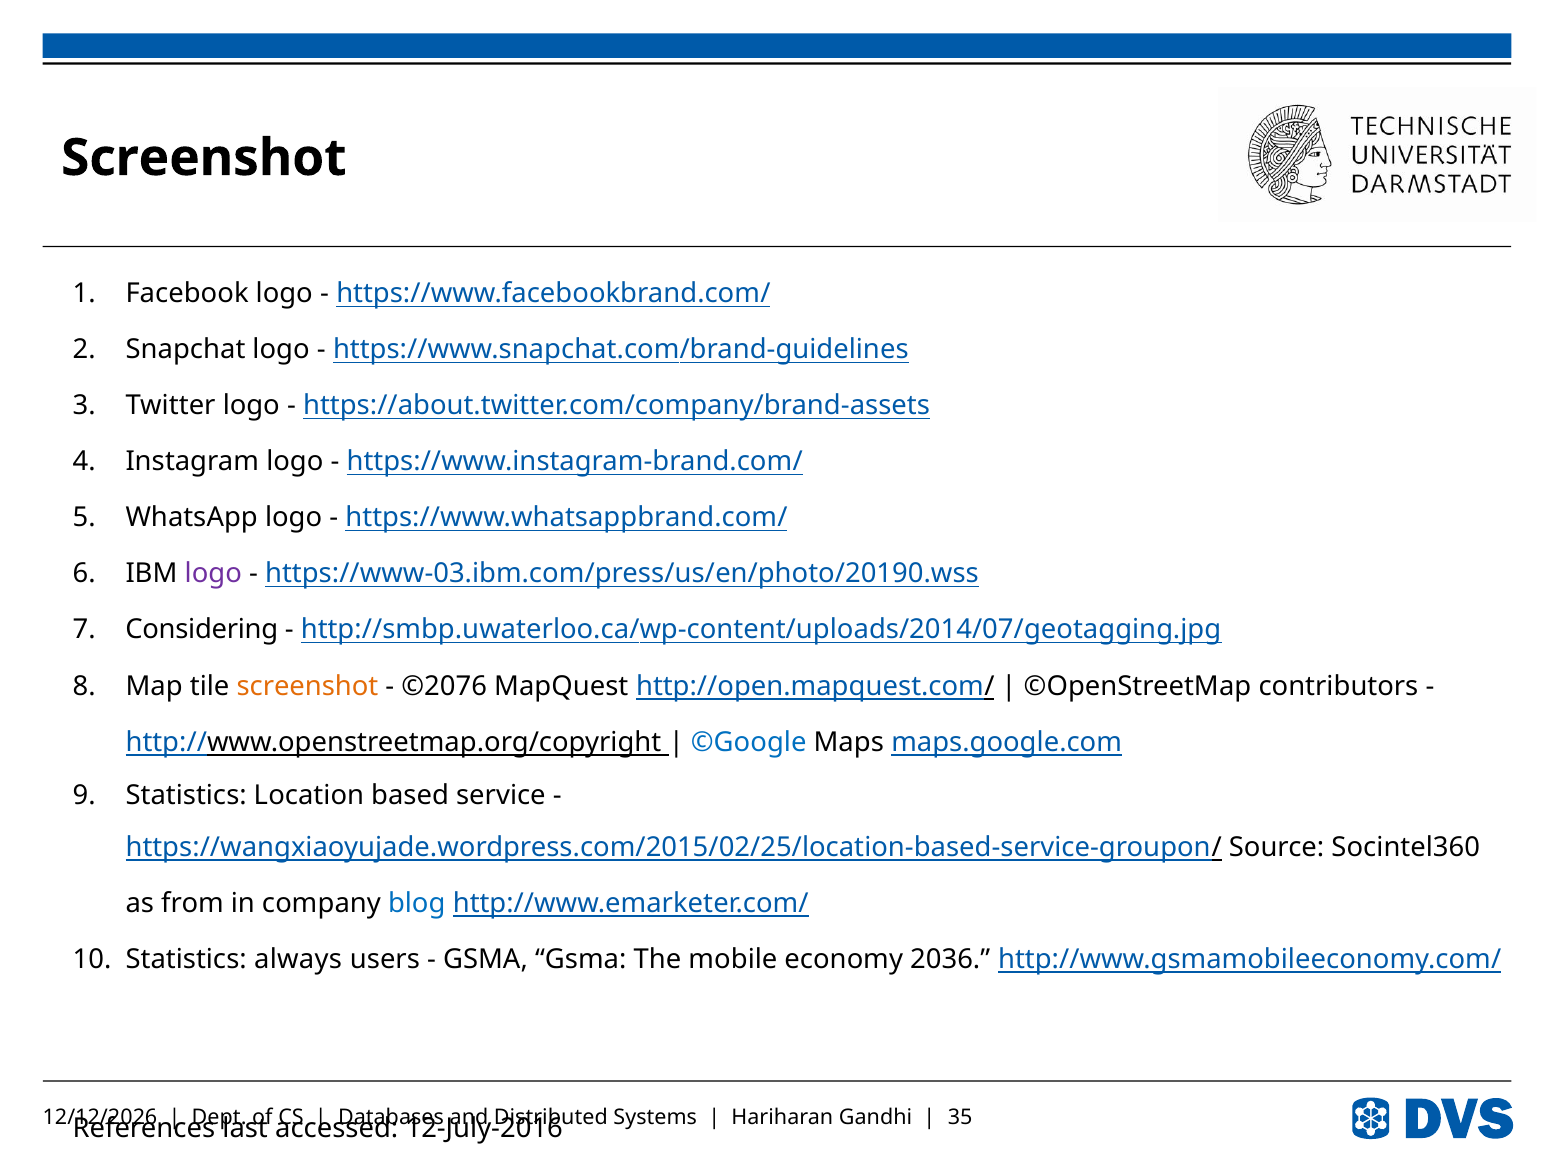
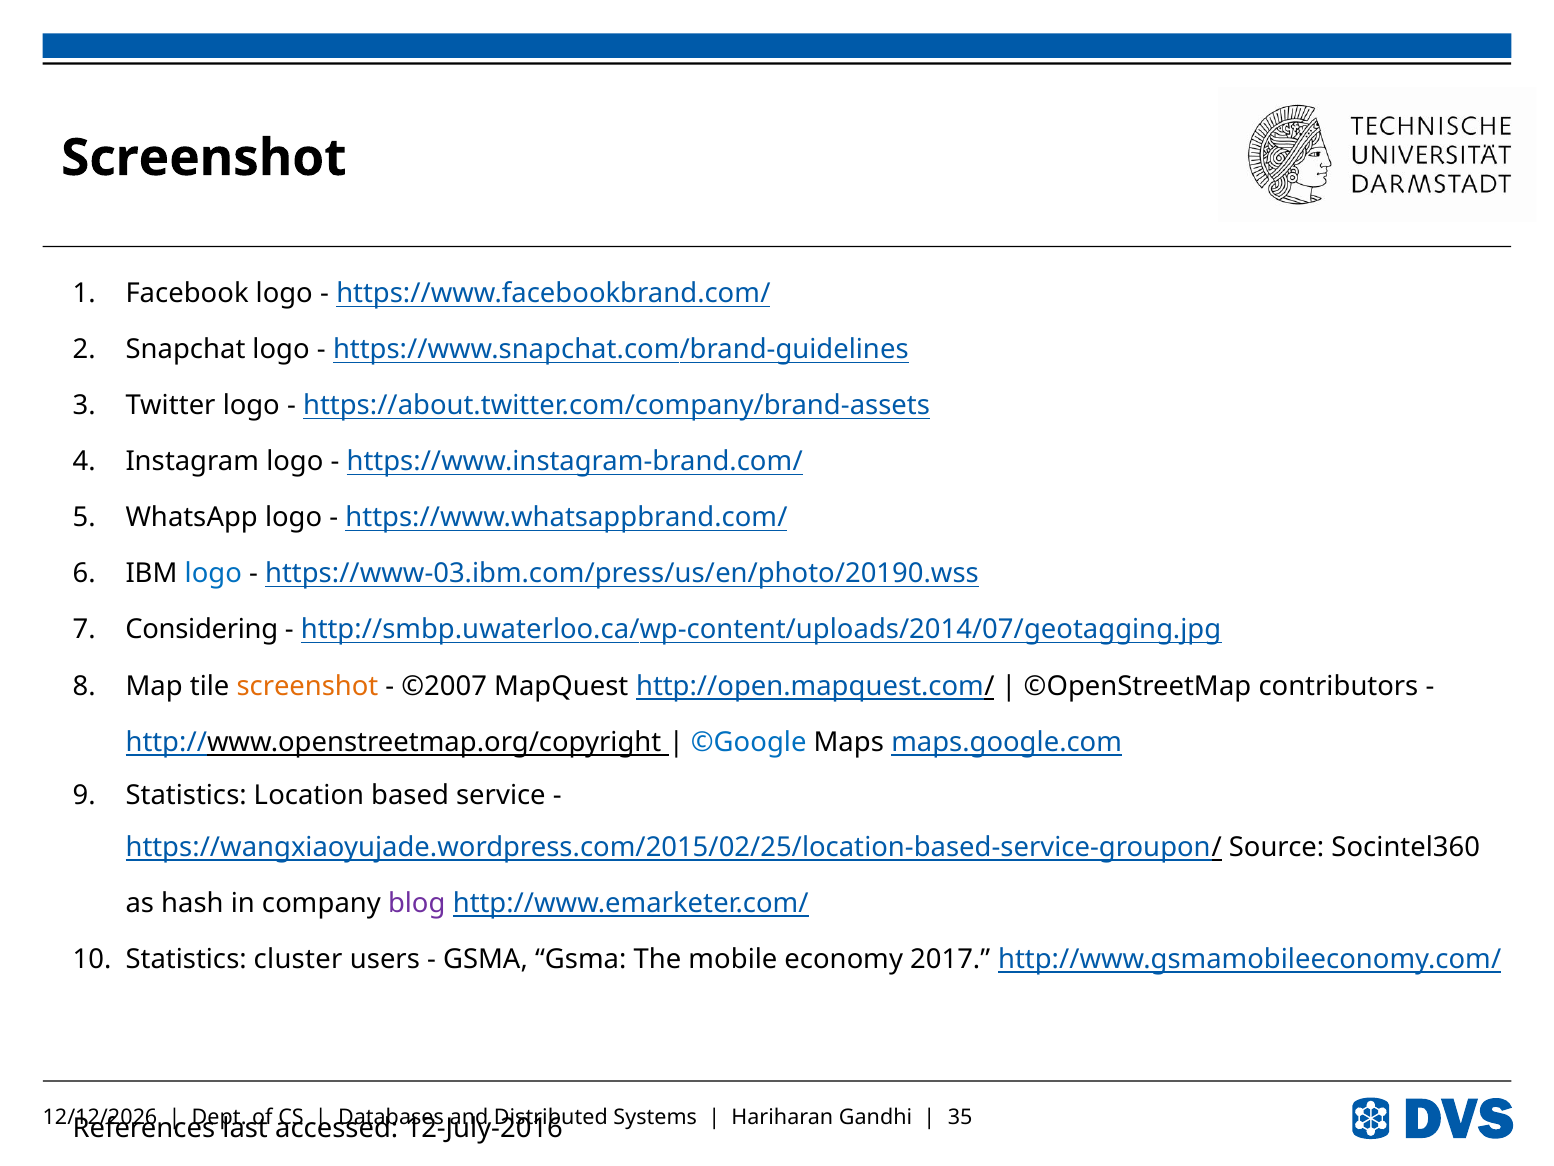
logo at (213, 574) colour: purple -> blue
©2076: ©2076 -> ©2007
from: from -> hash
blog colour: blue -> purple
always: always -> cluster
2036: 2036 -> 2017
